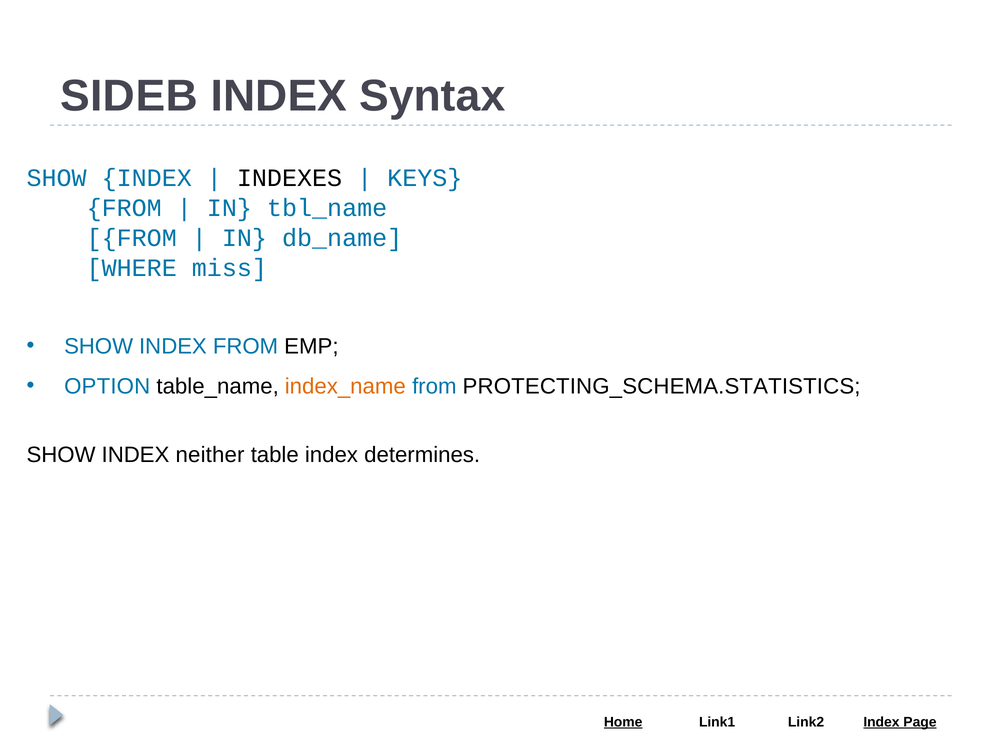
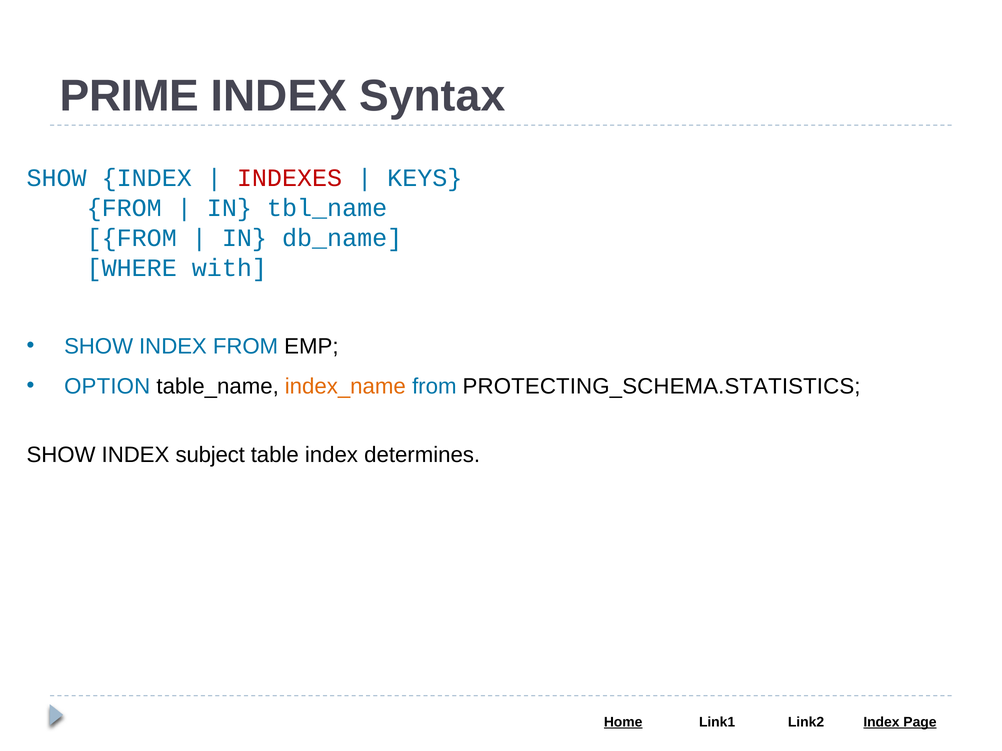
SIDEB: SIDEB -> PRIME
INDEXES colour: black -> red
miss: miss -> with
neither: neither -> subject
